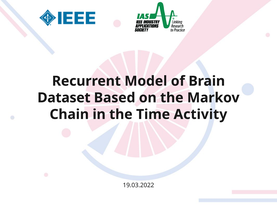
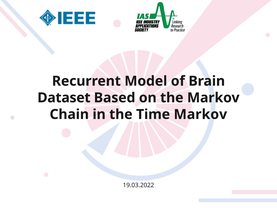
Time Activity: Activity -> Markov
